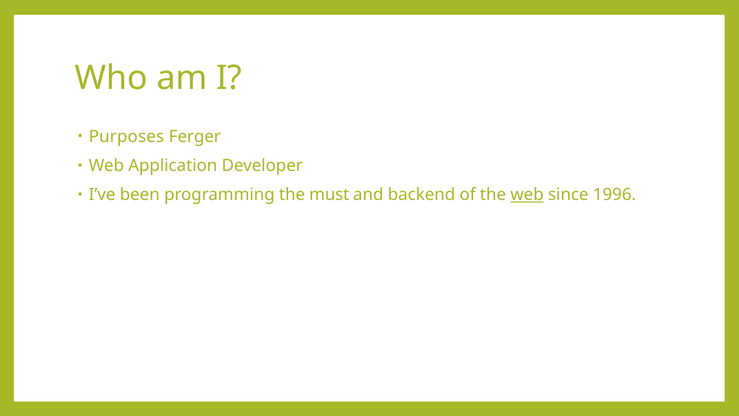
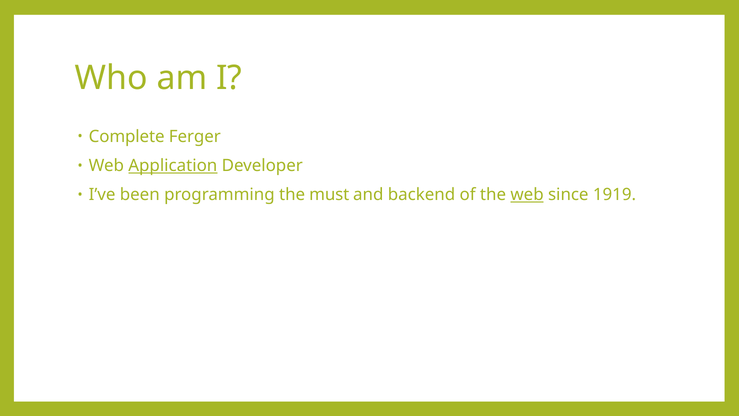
Purposes: Purposes -> Complete
Application underline: none -> present
1996: 1996 -> 1919
